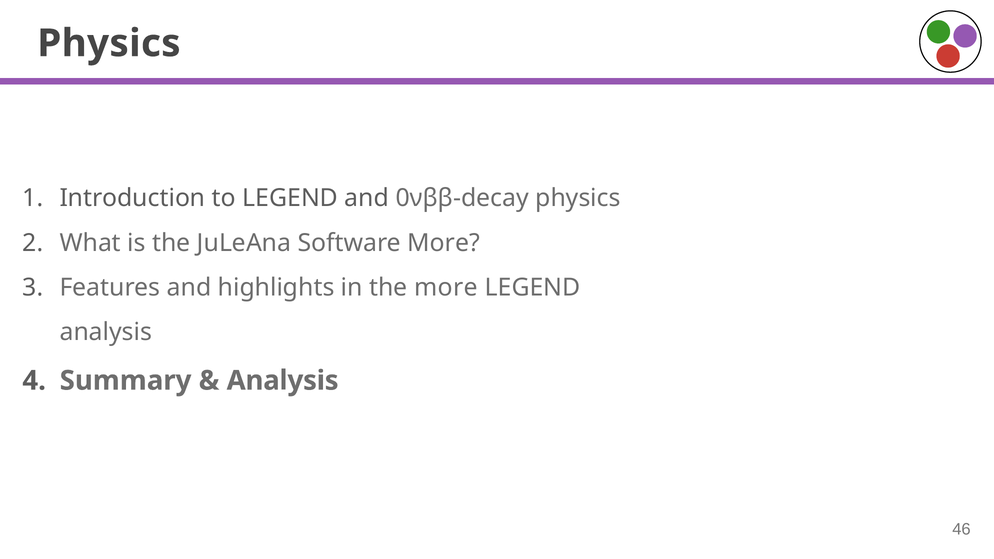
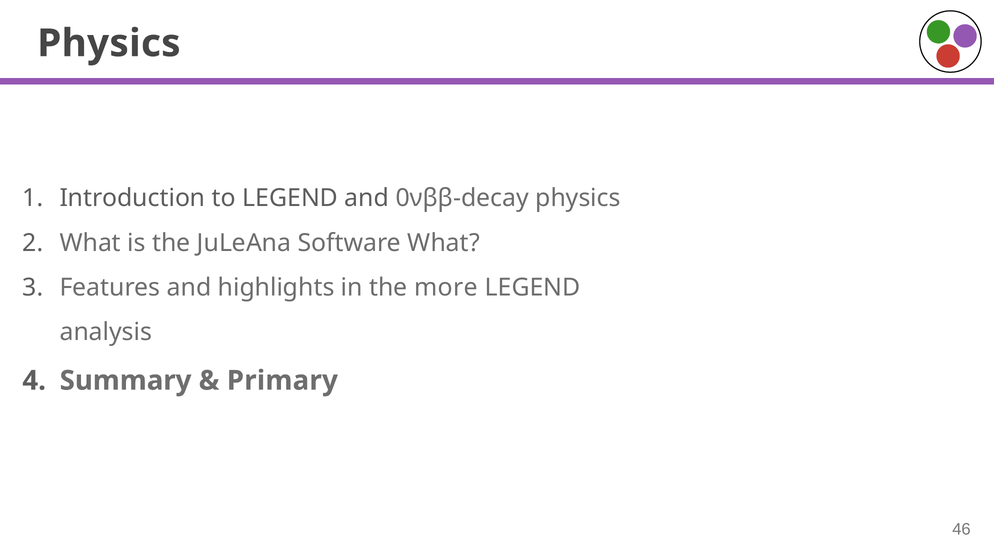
Software More: More -> What
Analysis at (283, 381): Analysis -> Primary
